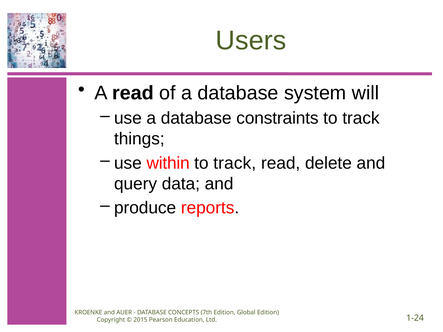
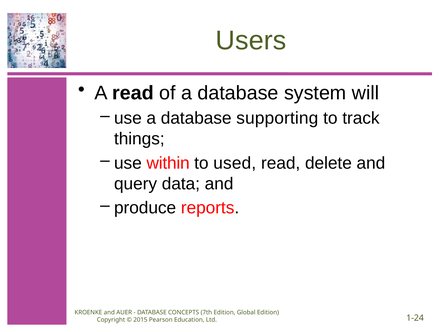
constraints: constraints -> supporting
track at (235, 163): track -> used
